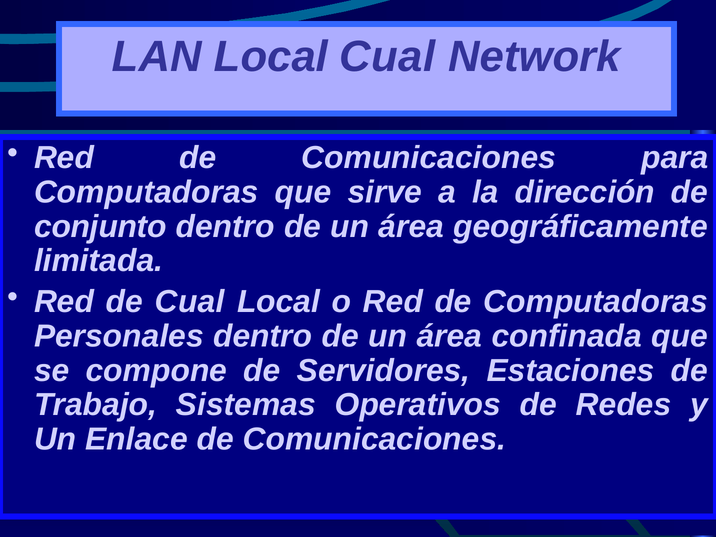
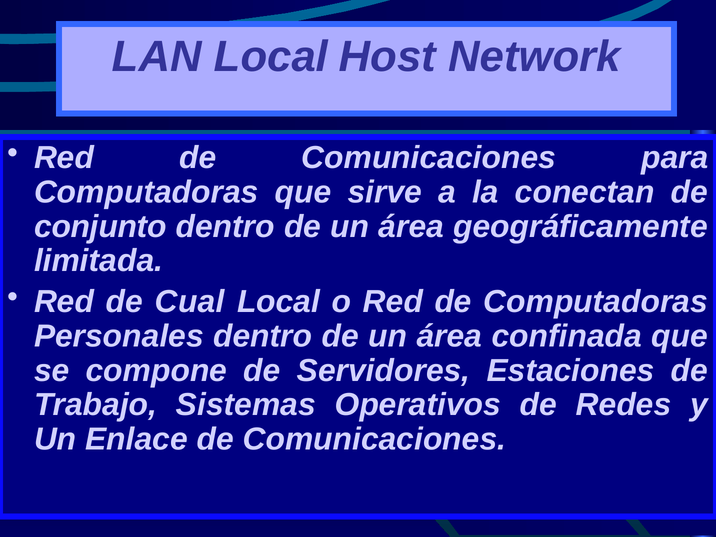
Local Cual: Cual -> Host
dirección: dirección -> conectan
